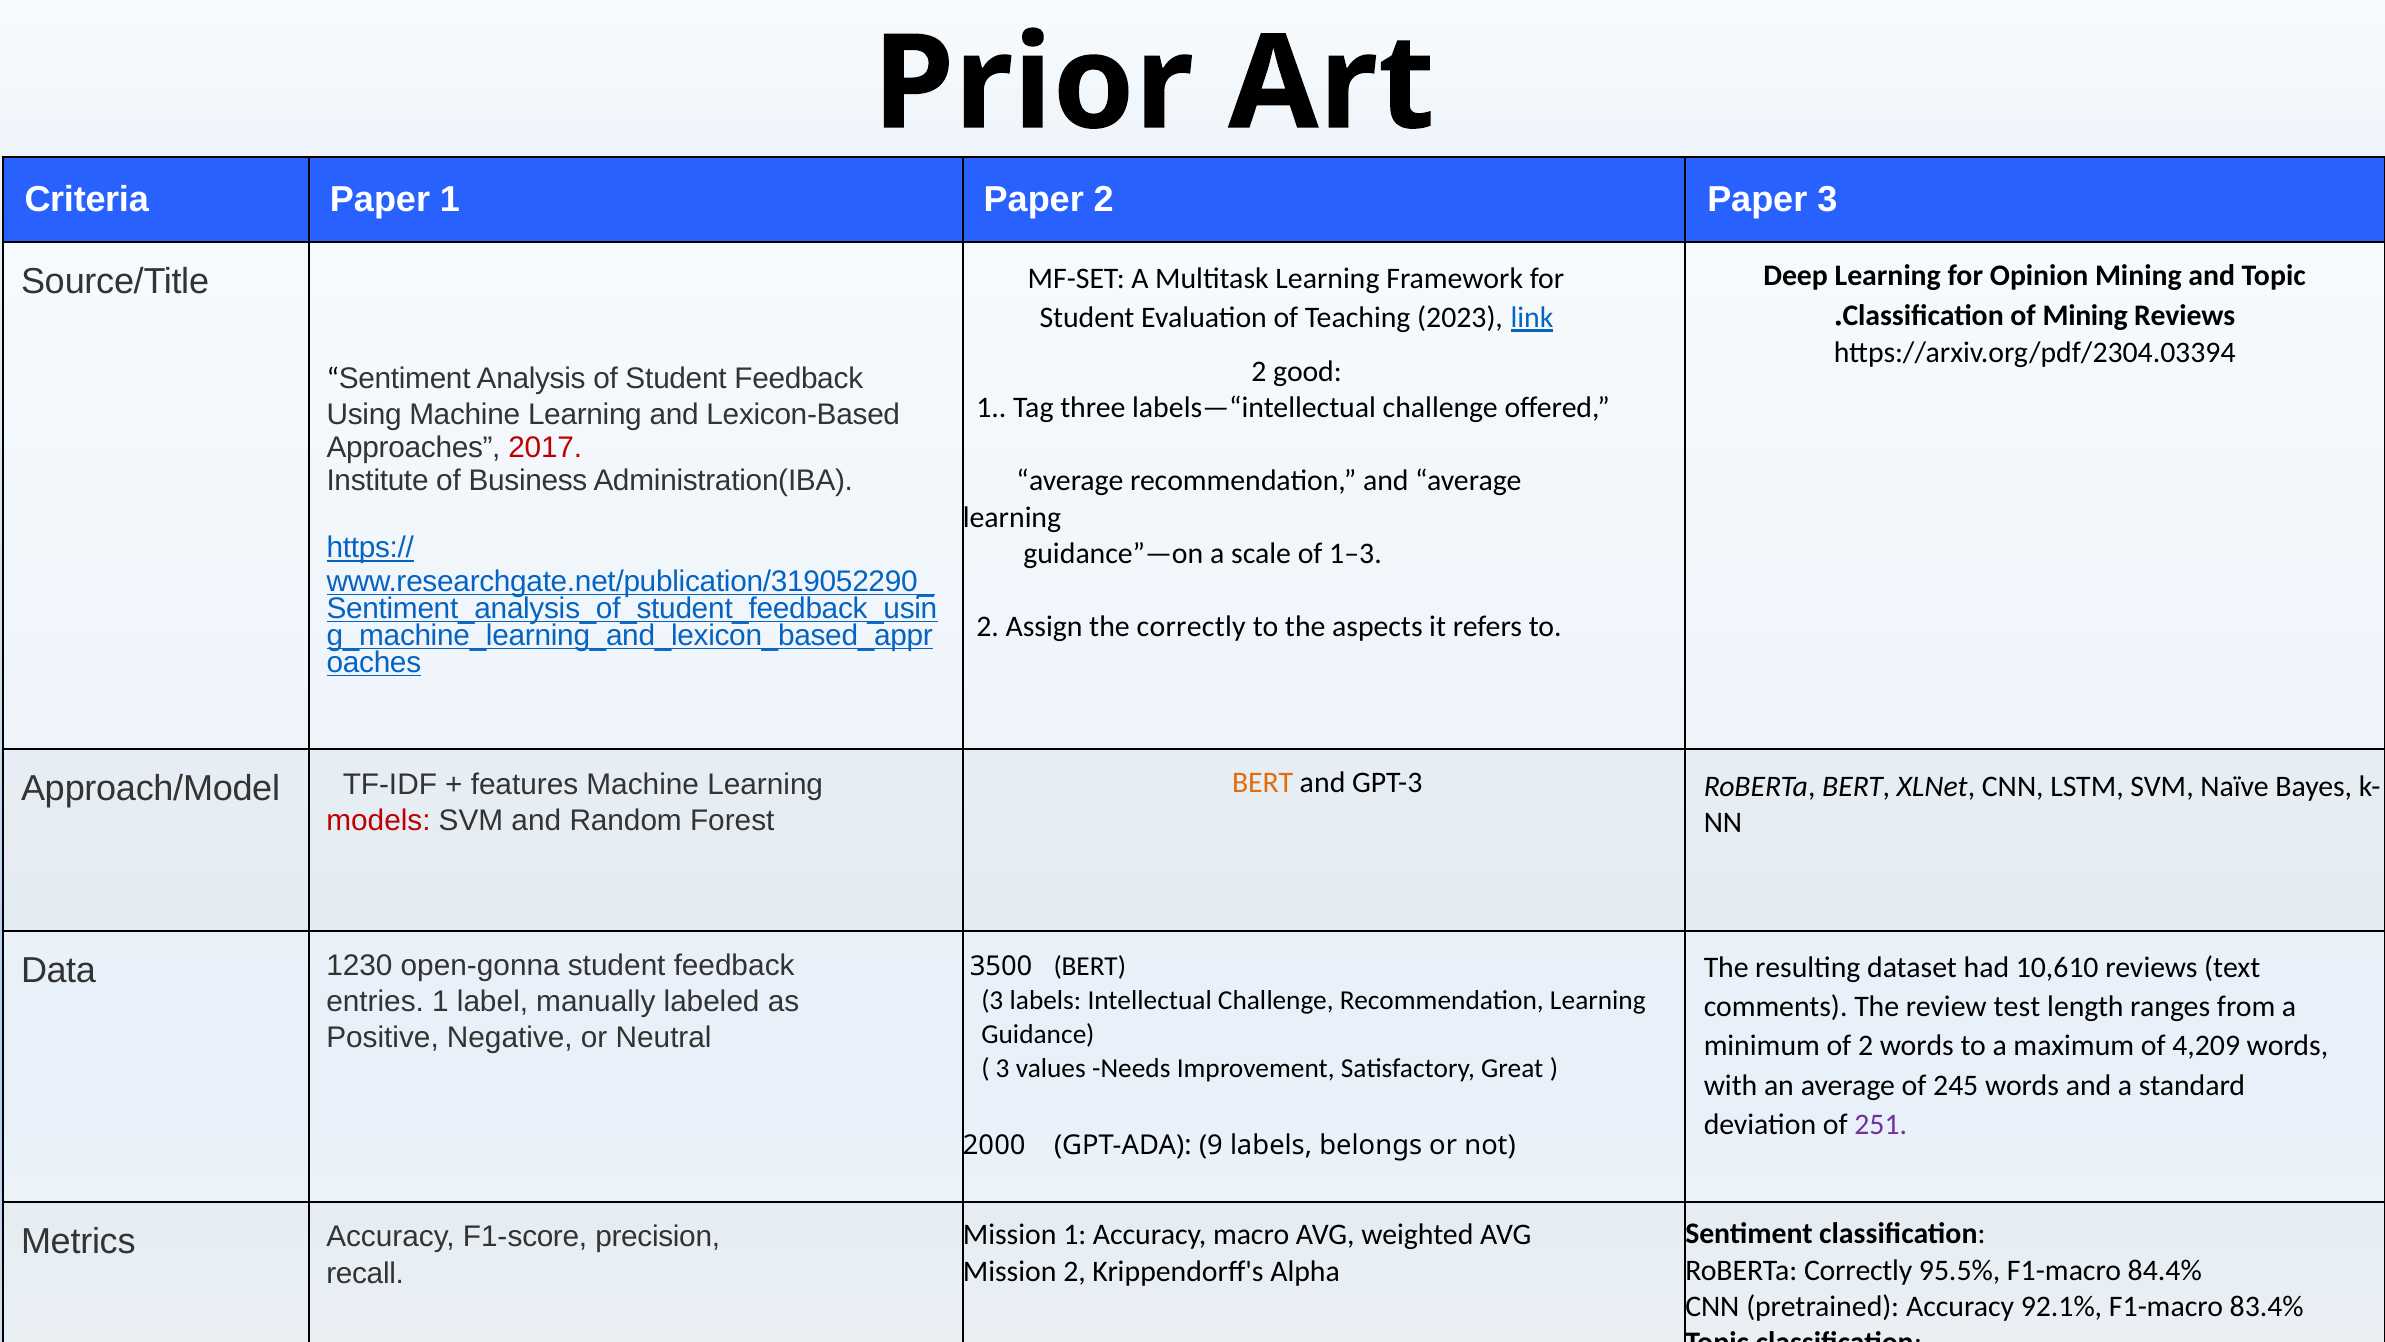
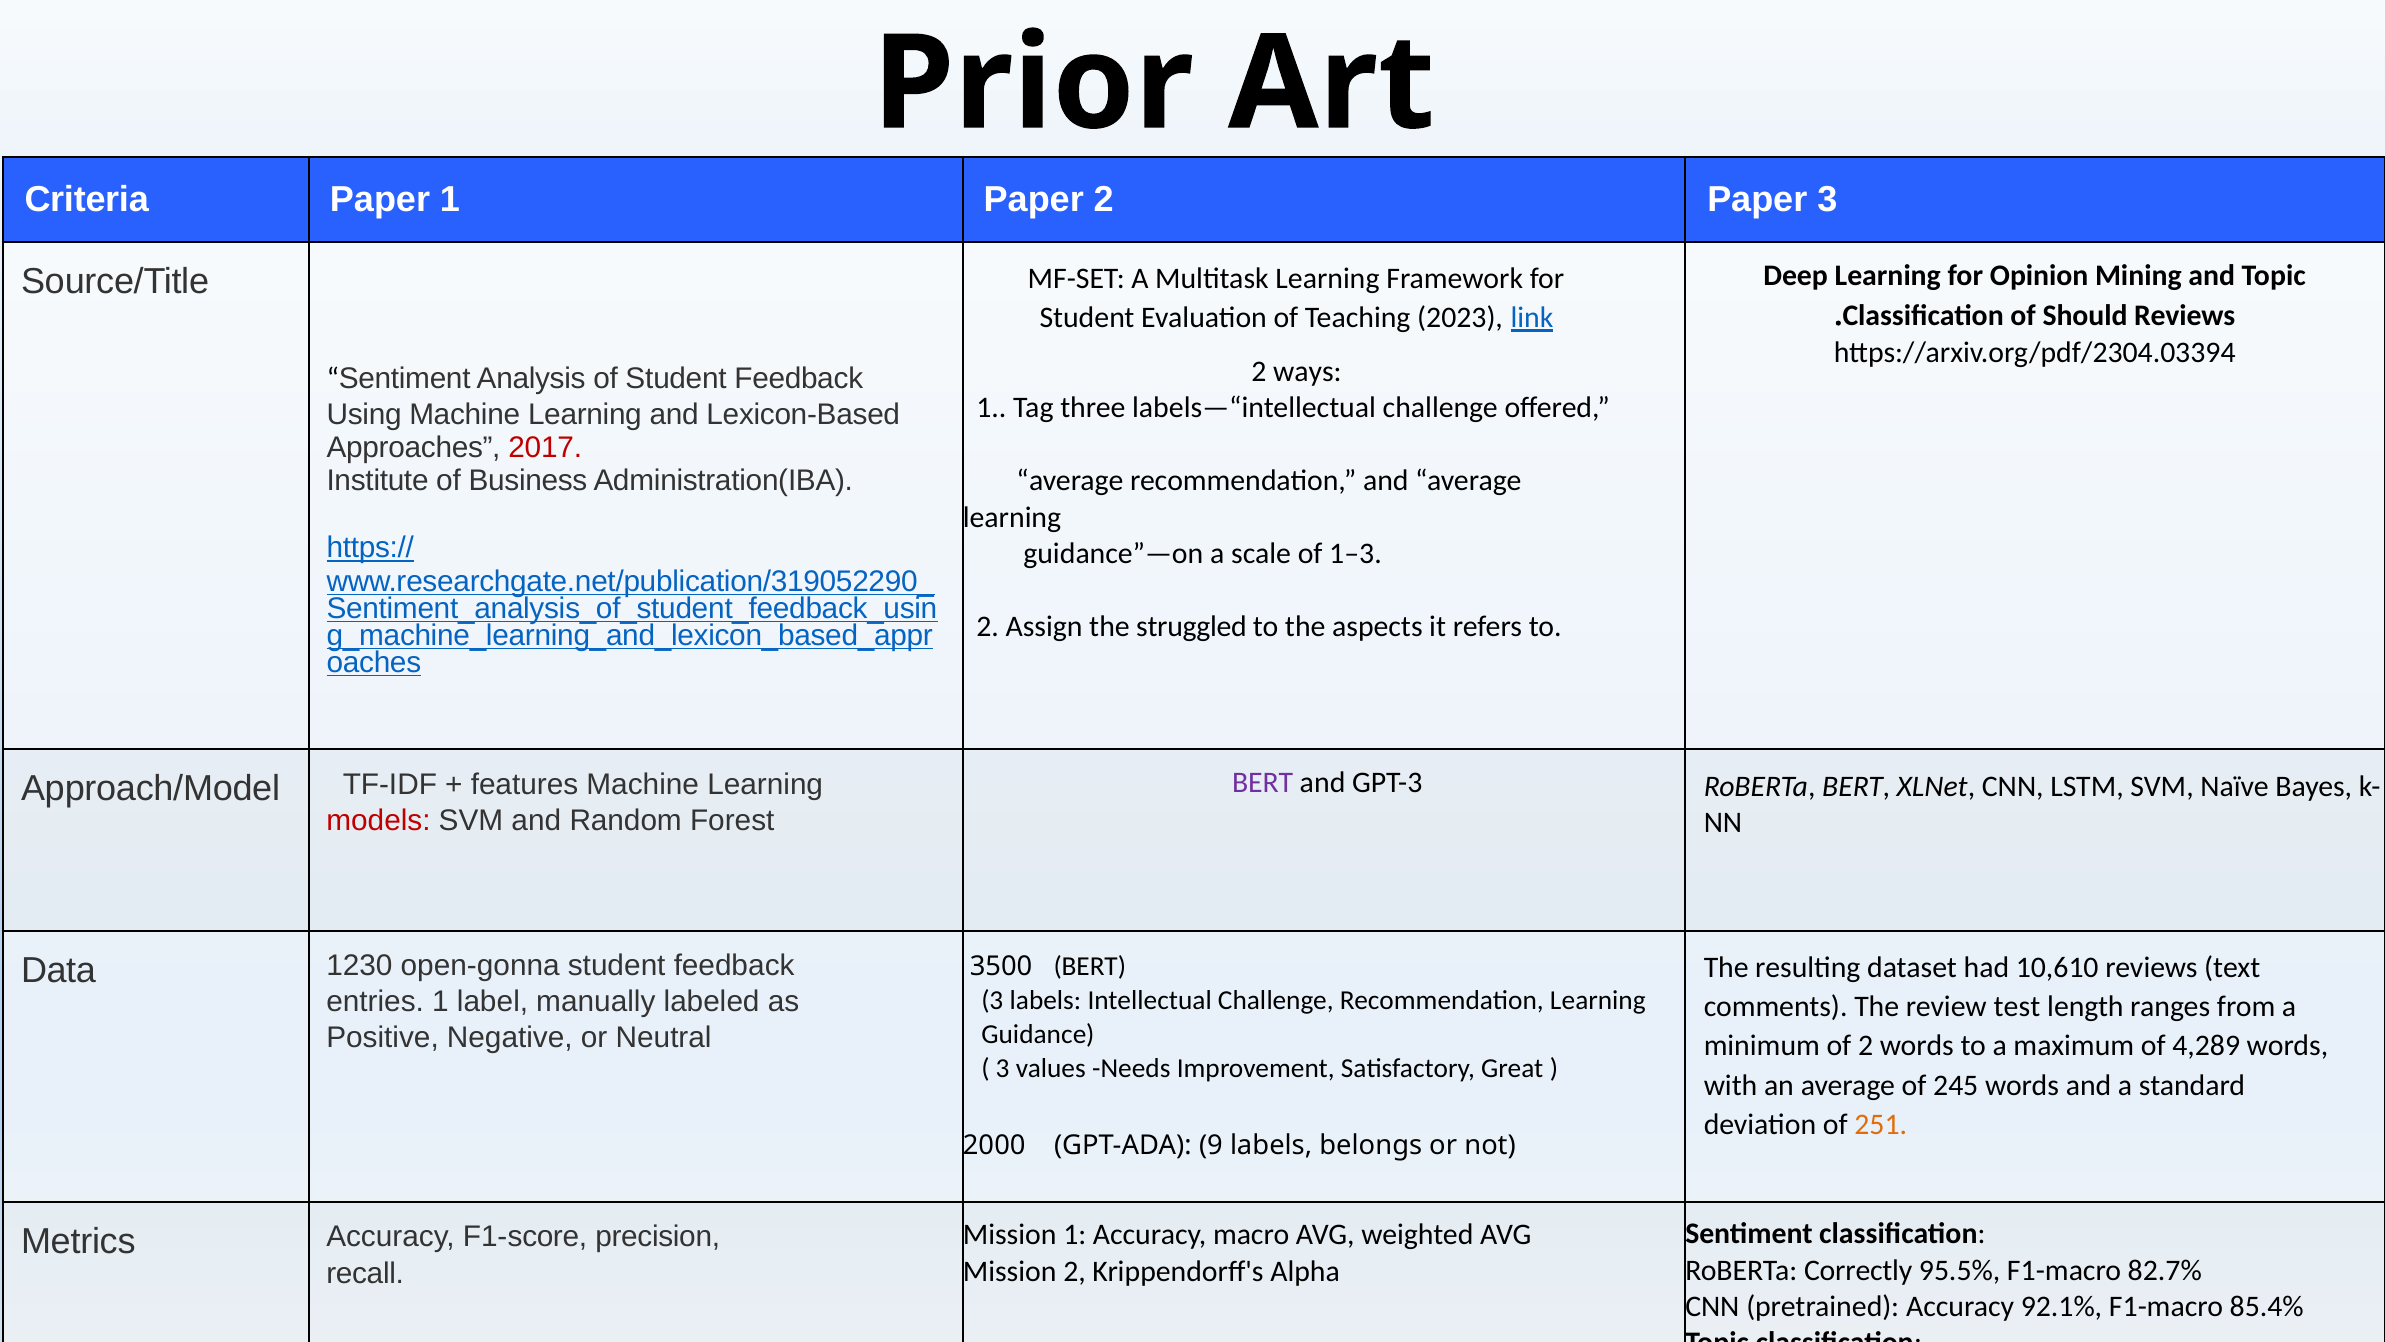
of Mining: Mining -> Should
2 good: good -> ways
the correctly: correctly -> struggled
BERT at (1263, 783) colour: orange -> purple
4,209: 4,209 -> 4,289
251 colour: purple -> orange
84.4%: 84.4% -> 82.7%
83.4%: 83.4% -> 85.4%
